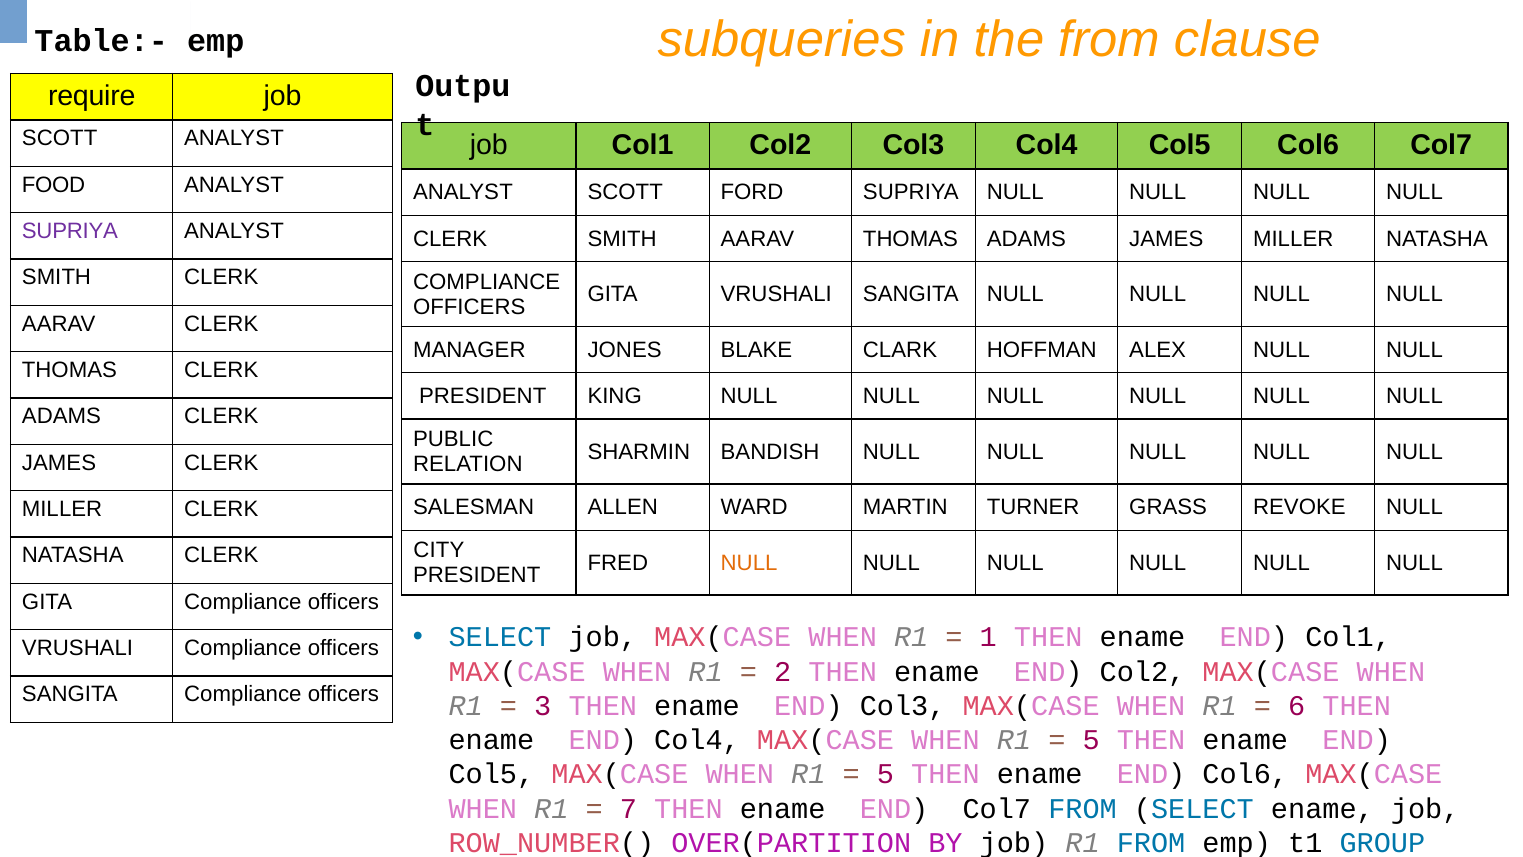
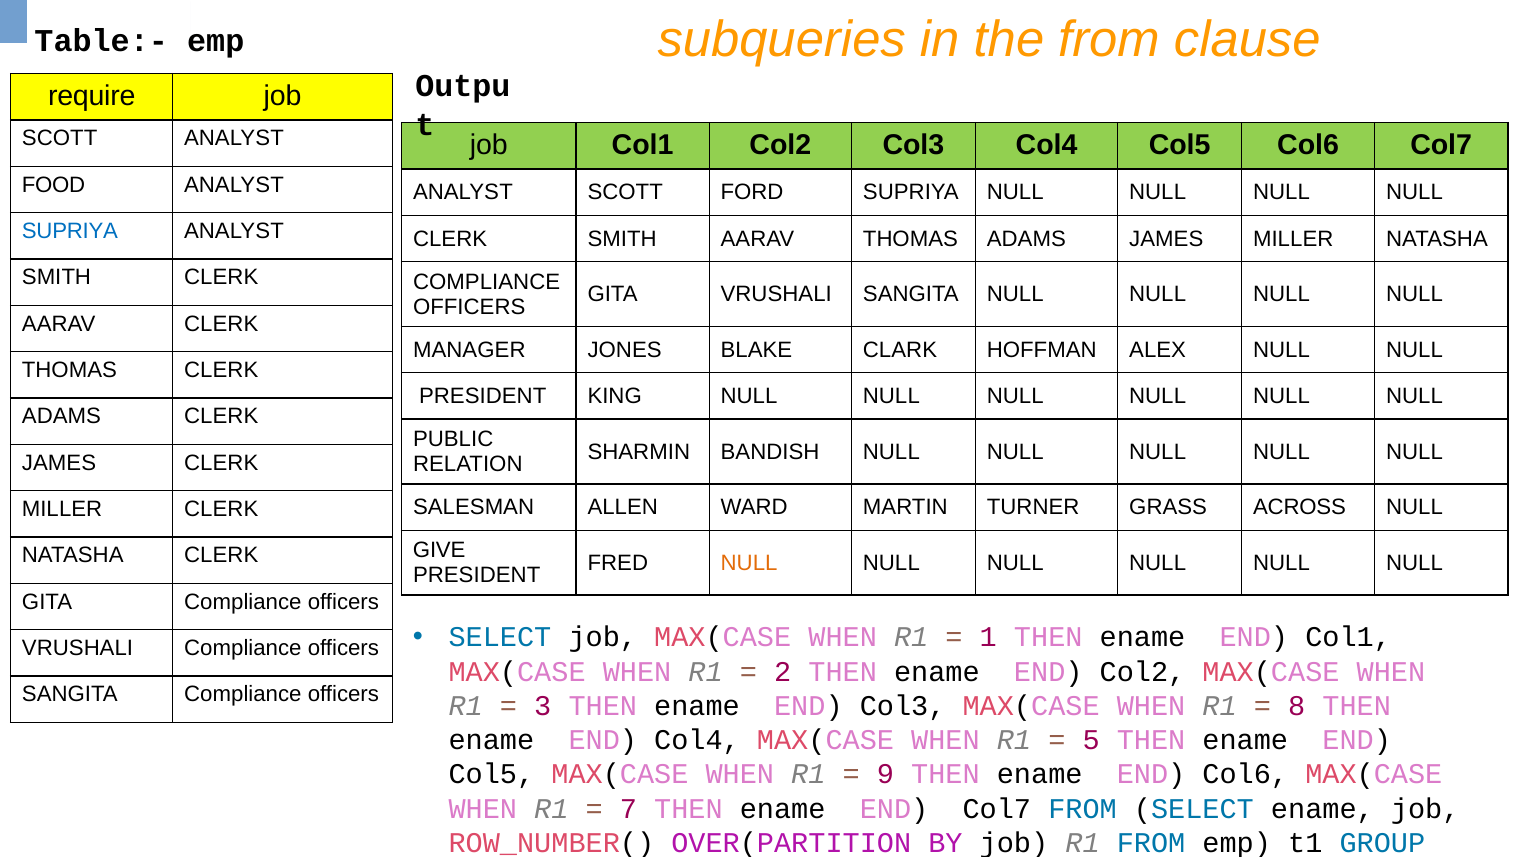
SUPRIYA at (70, 231) colour: purple -> blue
REVOKE: REVOKE -> ACROSS
CITY: CITY -> GIVE
6: 6 -> 8
5 at (885, 774): 5 -> 9
